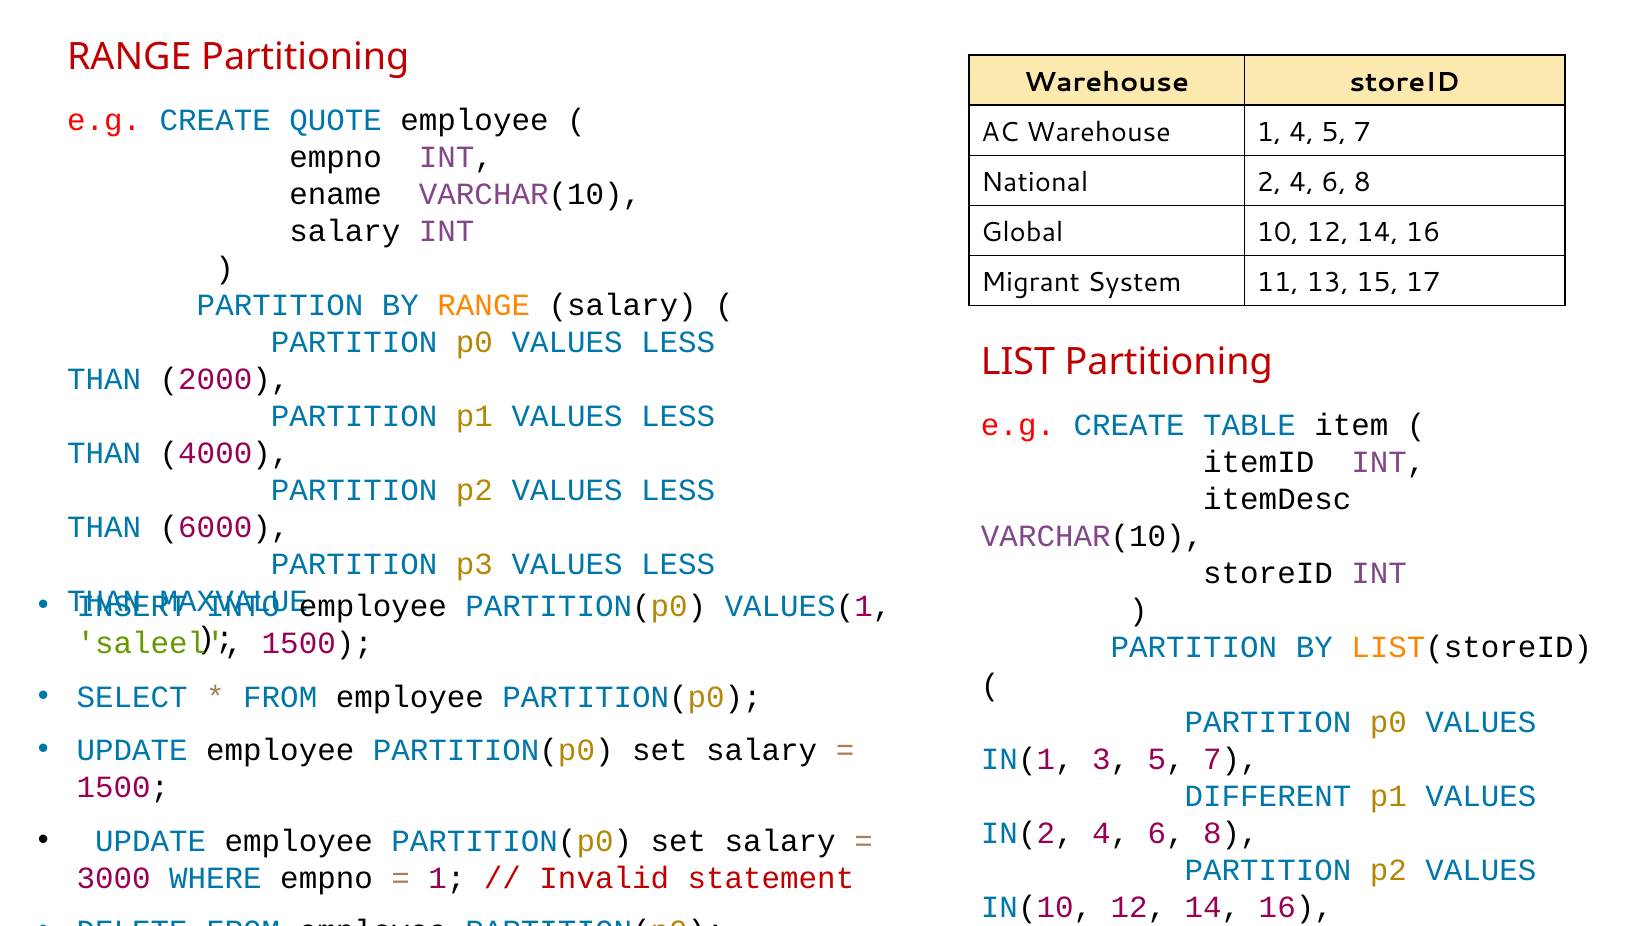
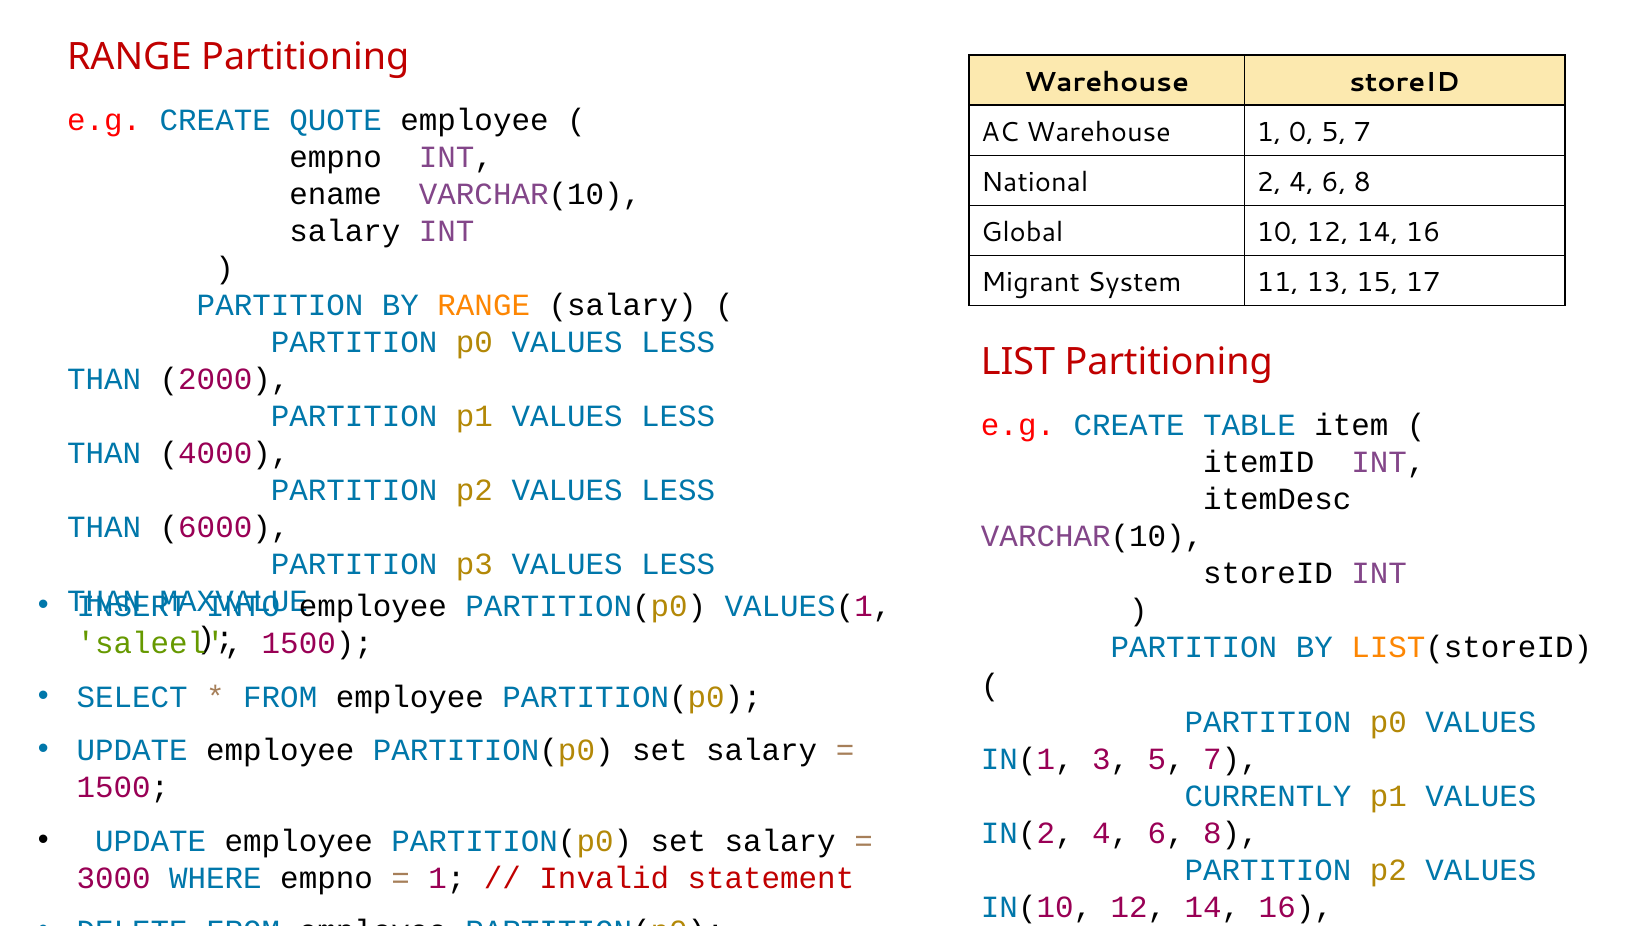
1 4: 4 -> 0
DIFFERENT: DIFFERENT -> CURRENTLY
